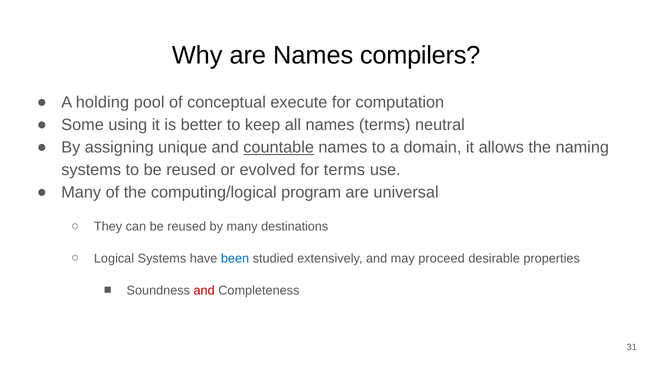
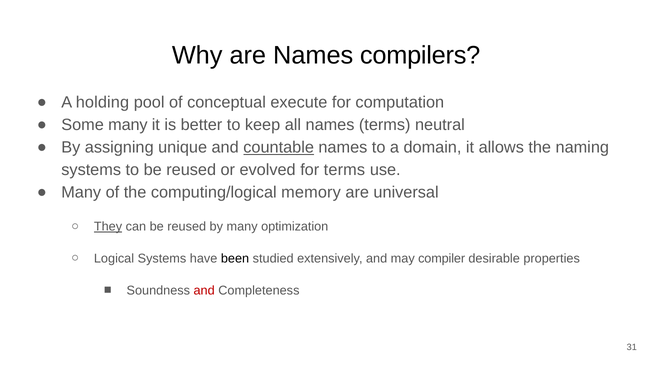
Some using: using -> many
program: program -> memory
They underline: none -> present
destinations: destinations -> optimization
been colour: blue -> black
proceed: proceed -> compiler
